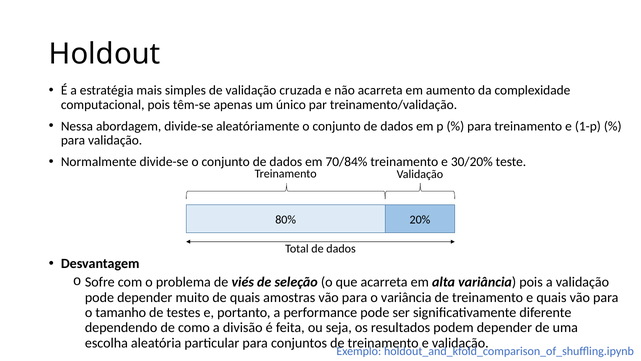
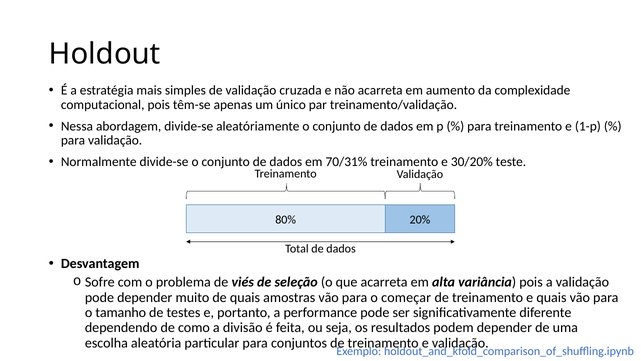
70/84%: 70/84% -> 70/31%
o variância: variância -> começar
